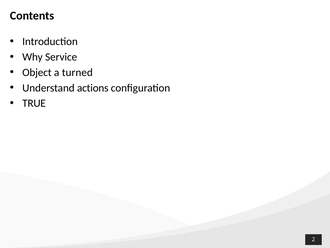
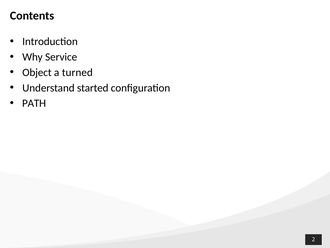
actions: actions -> started
TRUE: TRUE -> PATH
